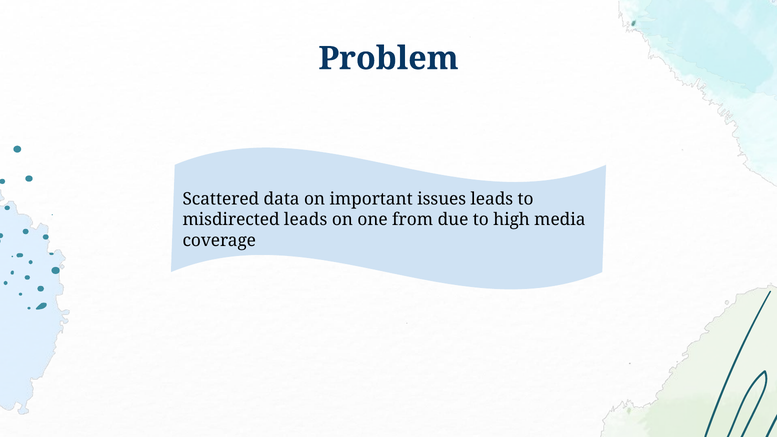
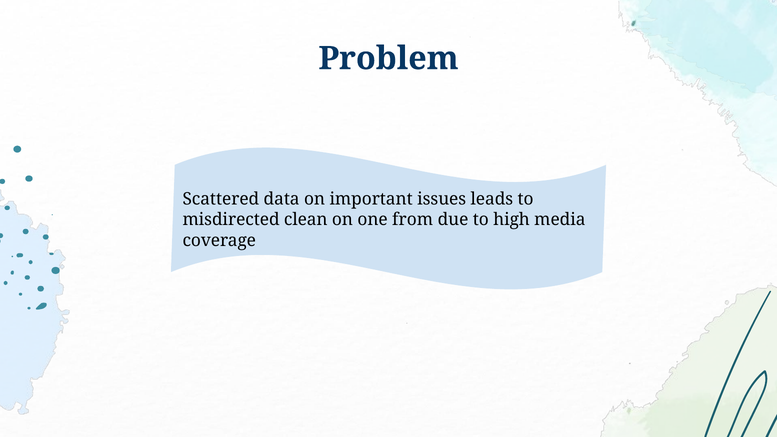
misdirected leads: leads -> clean
